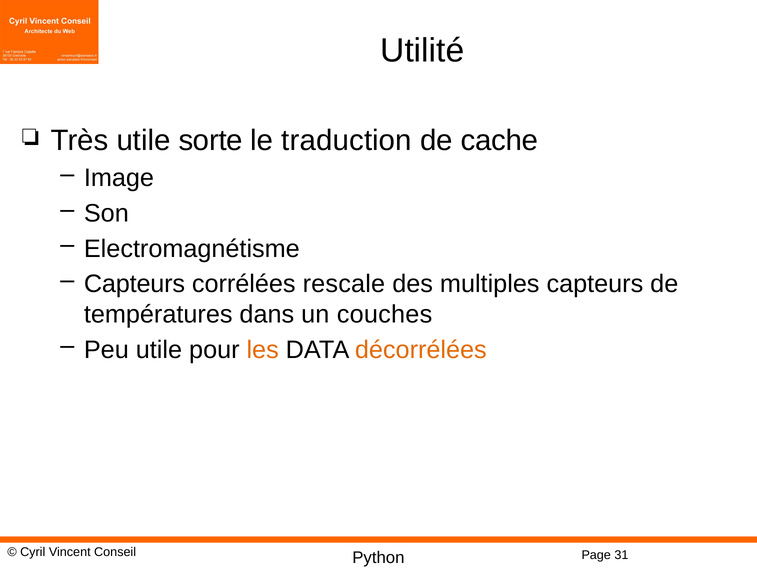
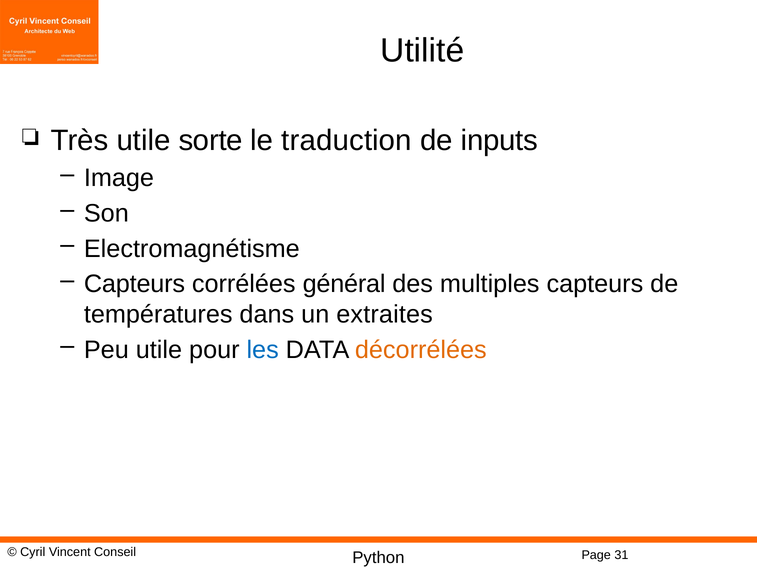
cache: cache -> inputs
rescale: rescale -> général
couches: couches -> extraites
les colour: orange -> blue
